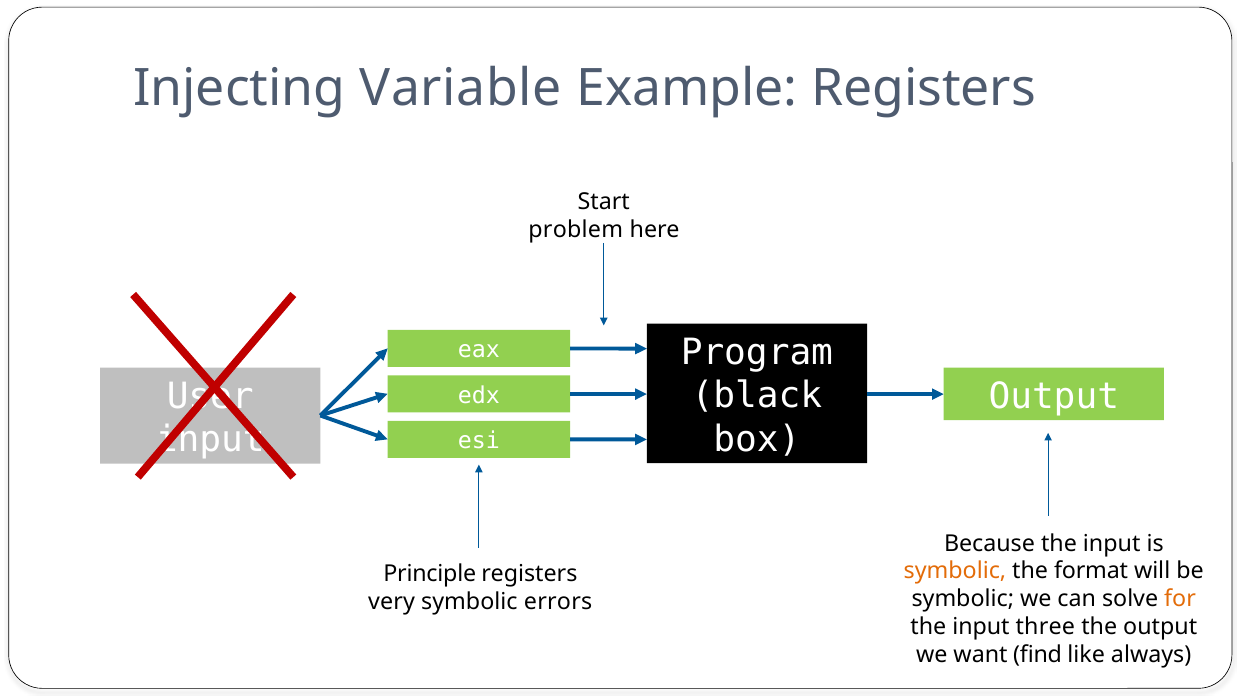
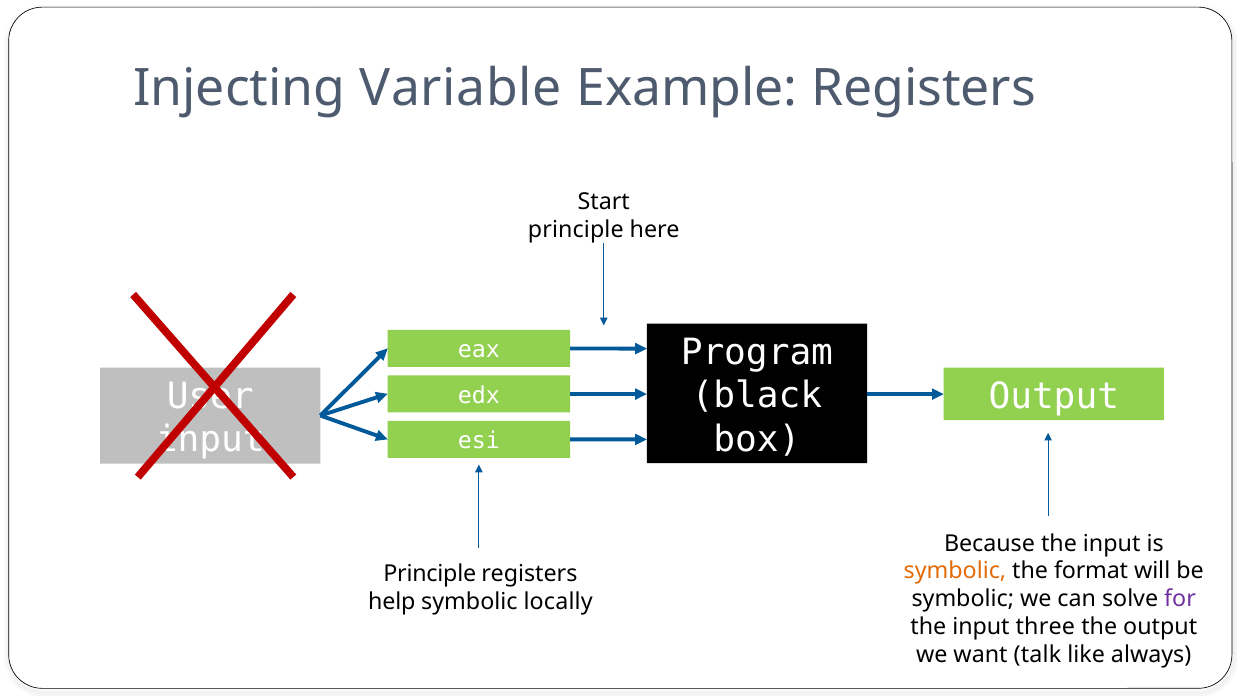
problem at (576, 230): problem -> principle
for colour: orange -> purple
very: very -> help
errors: errors -> locally
find: find -> talk
